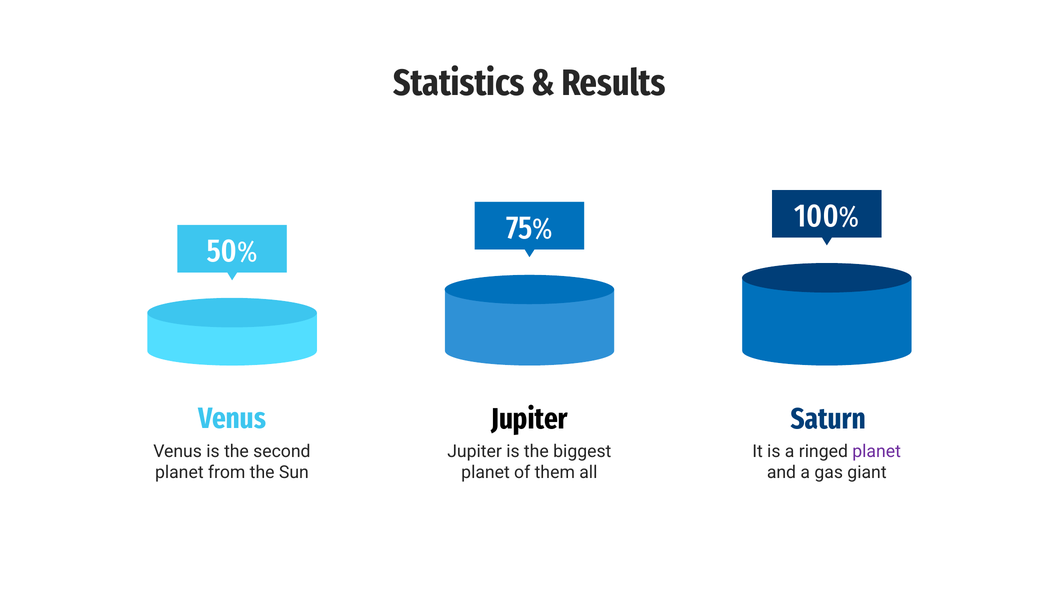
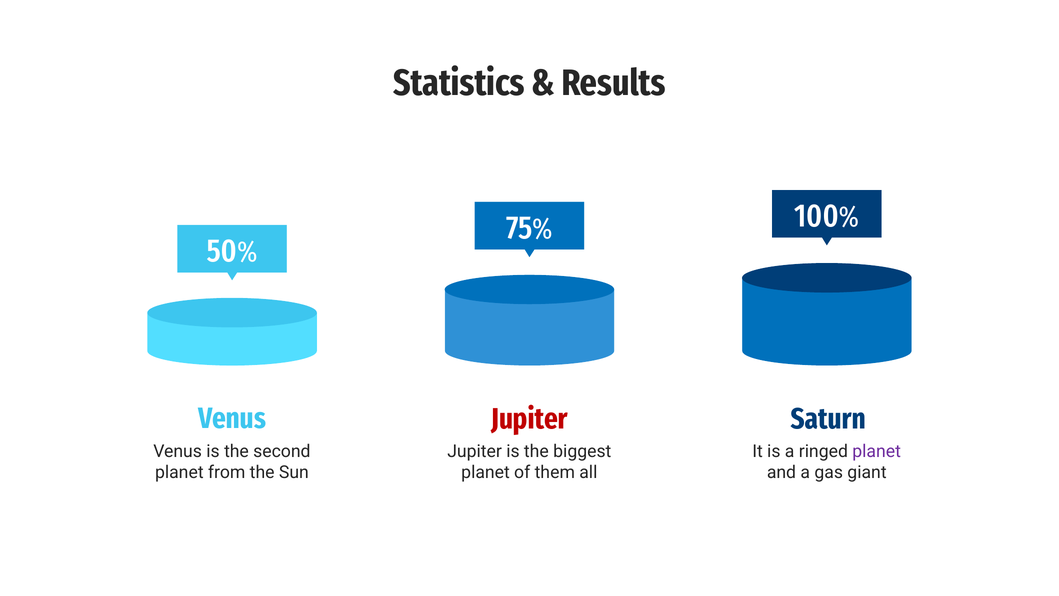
Jupiter at (529, 419) colour: black -> red
